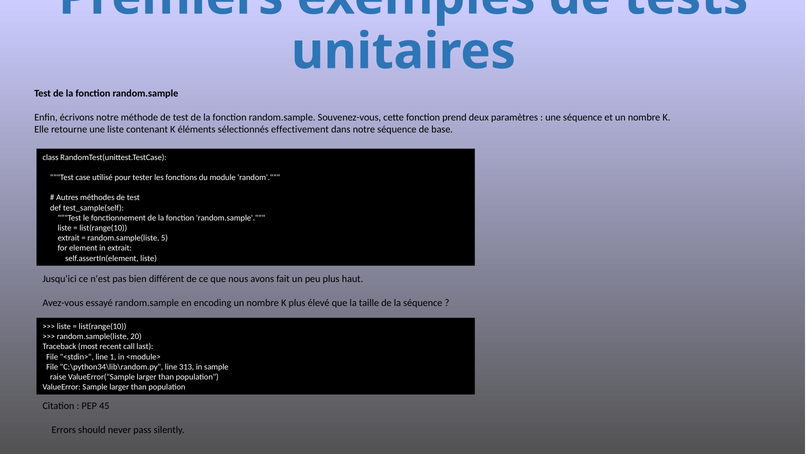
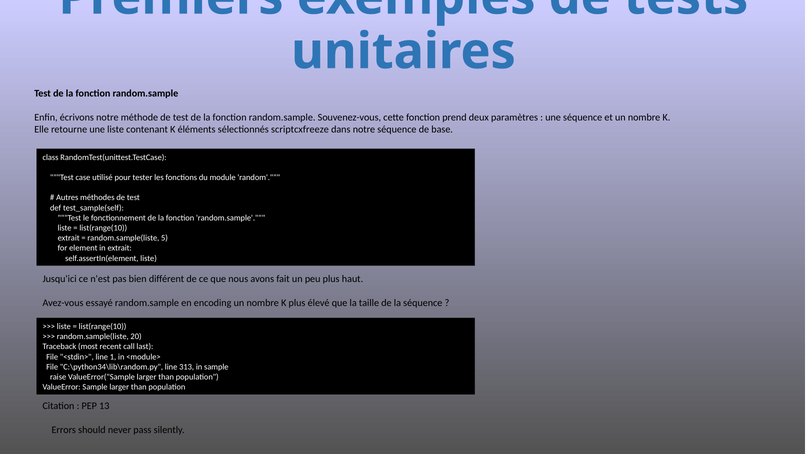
effectivement: effectivement -> scriptcxfreeze
45: 45 -> 13
